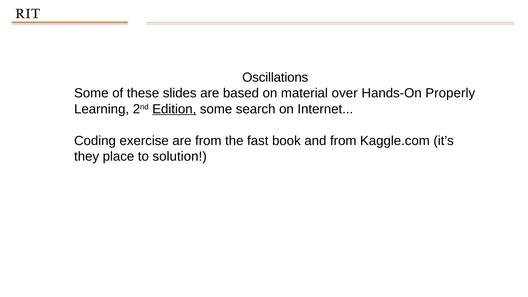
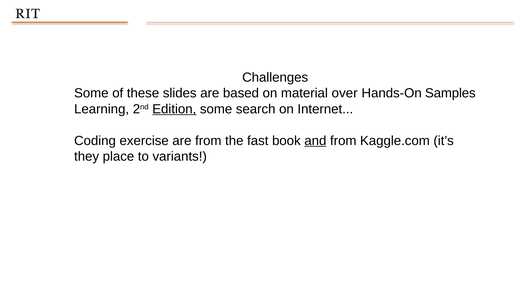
Oscillations: Oscillations -> Challenges
Properly: Properly -> Samples
and underline: none -> present
solution: solution -> variants
